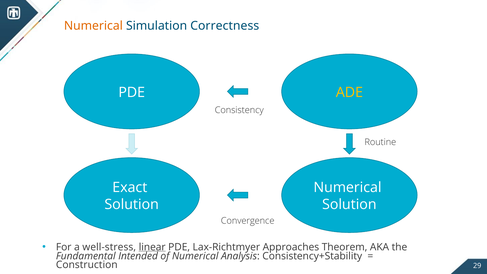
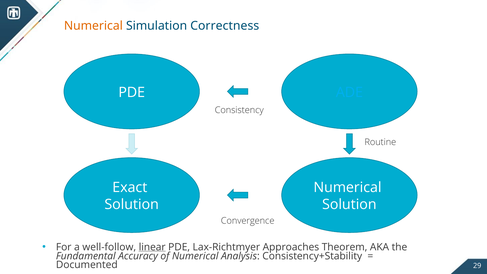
ADE colour: yellow -> light blue
well-stress: well-stress -> well-follow
Intended: Intended -> Accuracy
Construction: Construction -> Documented
